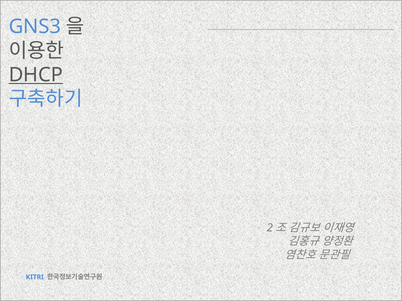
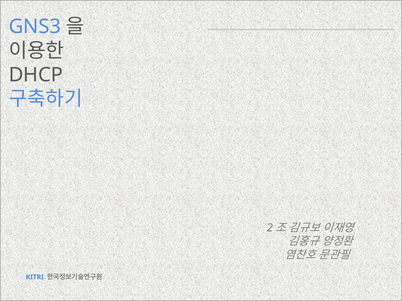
DHCP underline: present -> none
